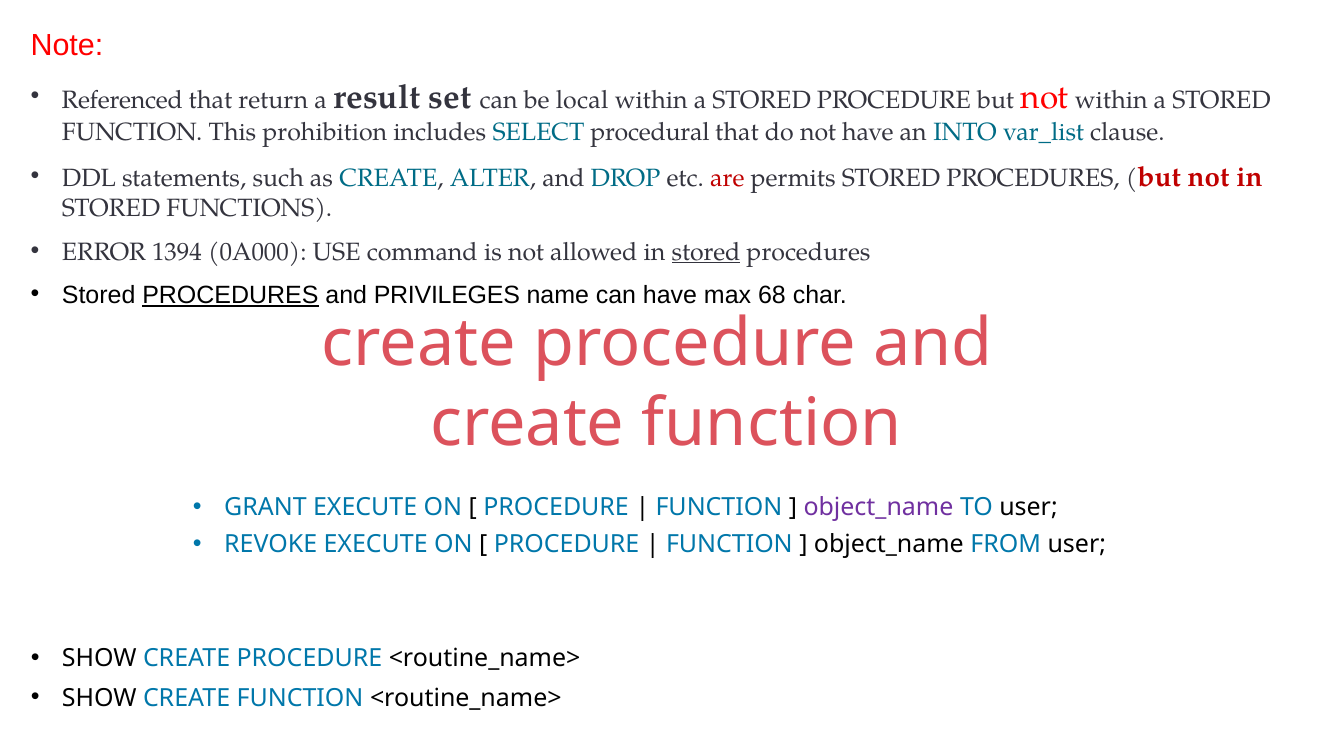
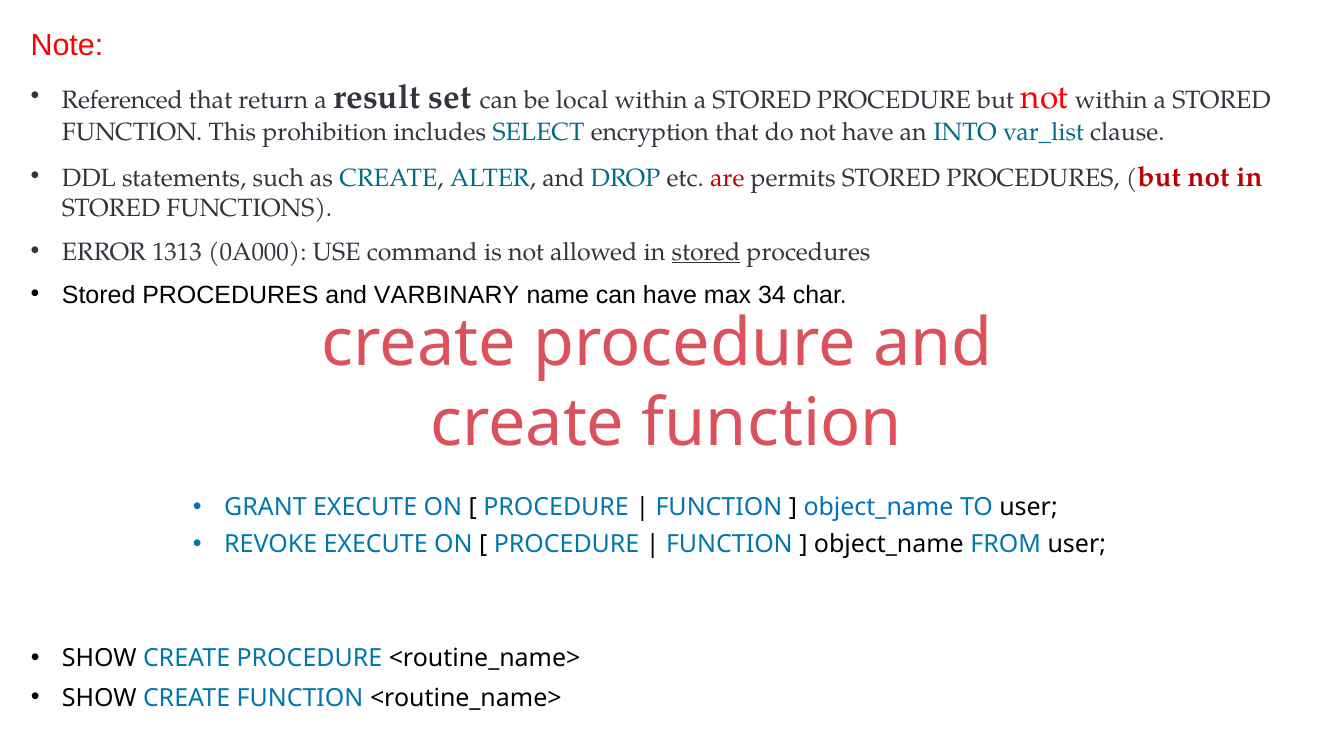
procedural: procedural -> encryption
1394: 1394 -> 1313
PROCEDURES at (230, 295) underline: present -> none
PRIVILEGES: PRIVILEGES -> VARBINARY
68: 68 -> 34
object_name at (878, 508) colour: purple -> blue
